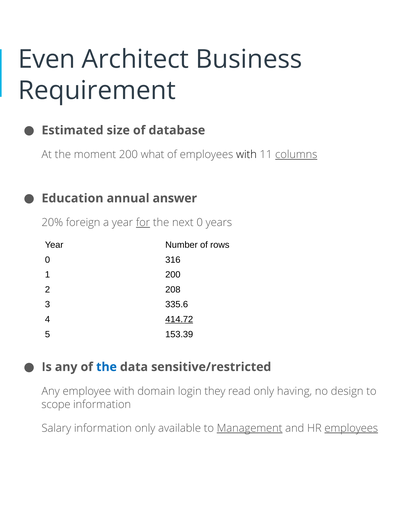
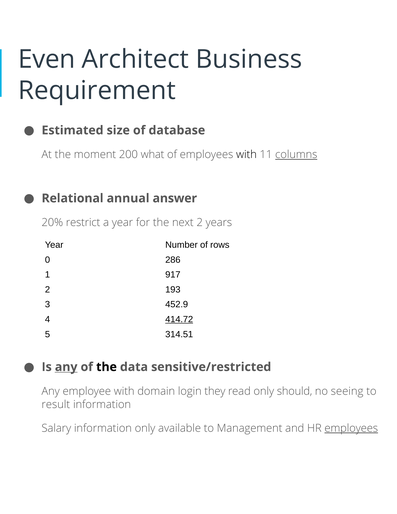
Education: Education -> Relational
foreign: foreign -> restrict
for underline: present -> none
next 0: 0 -> 2
316: 316 -> 286
1 200: 200 -> 917
208: 208 -> 193
335.6: 335.6 -> 452.9
153.39: 153.39 -> 314.51
any at (66, 367) underline: none -> present
the at (107, 367) colour: blue -> black
having: having -> should
design: design -> seeing
scope: scope -> result
Management underline: present -> none
